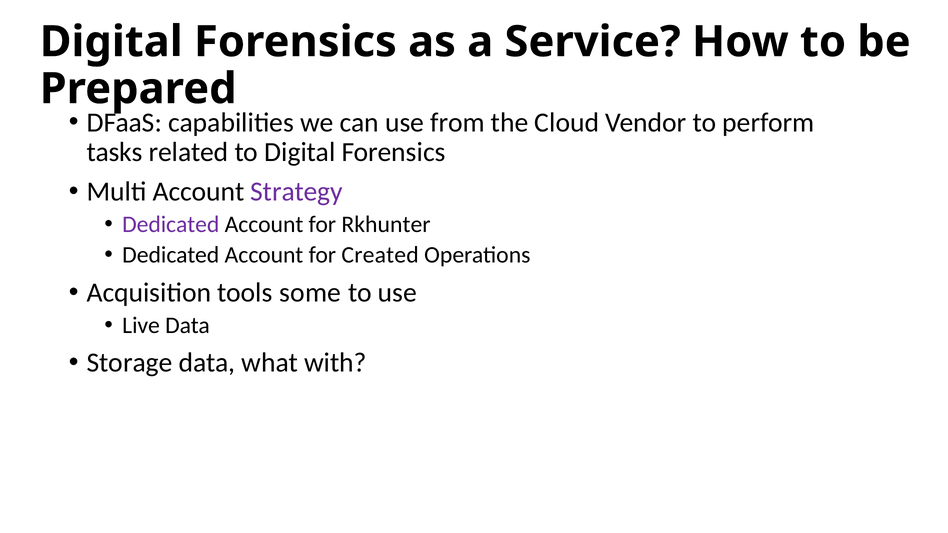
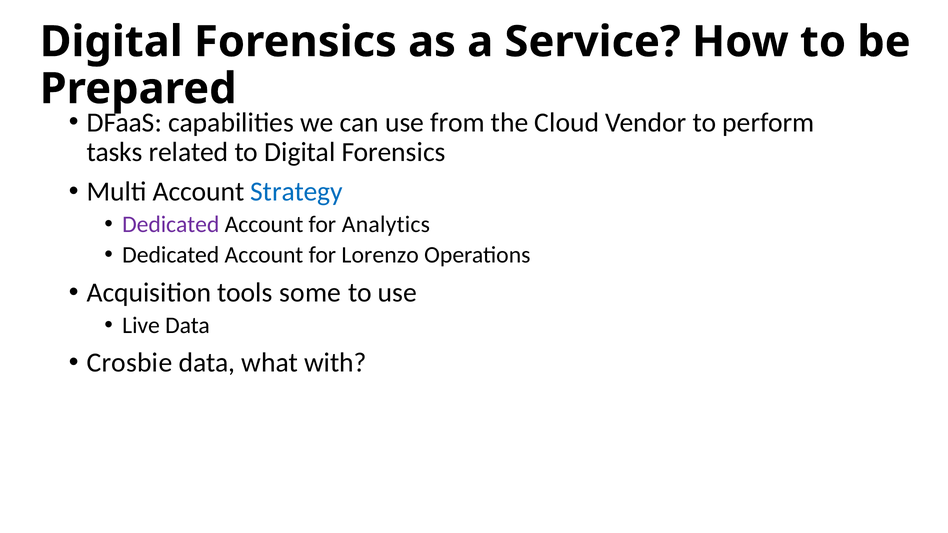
Strategy colour: purple -> blue
Rkhunter: Rkhunter -> Analytics
Created: Created -> Lorenzo
Storage: Storage -> Crosbie
